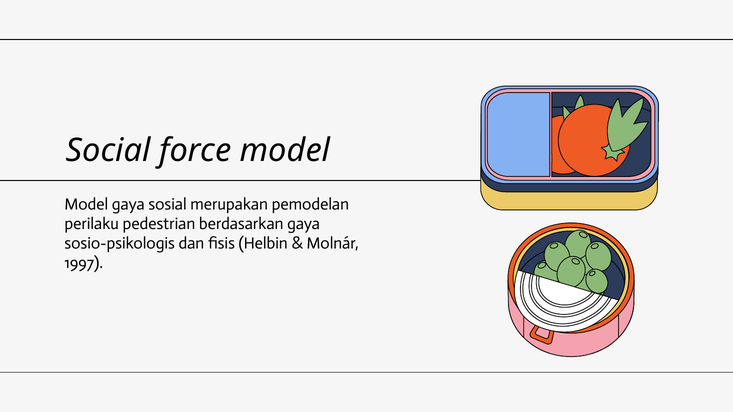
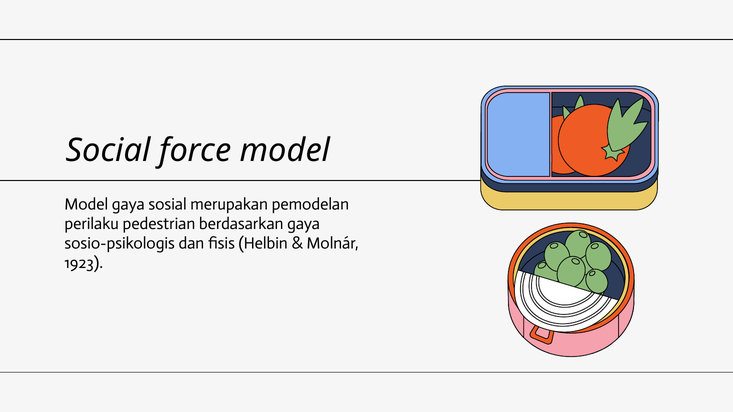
1997: 1997 -> 1923
